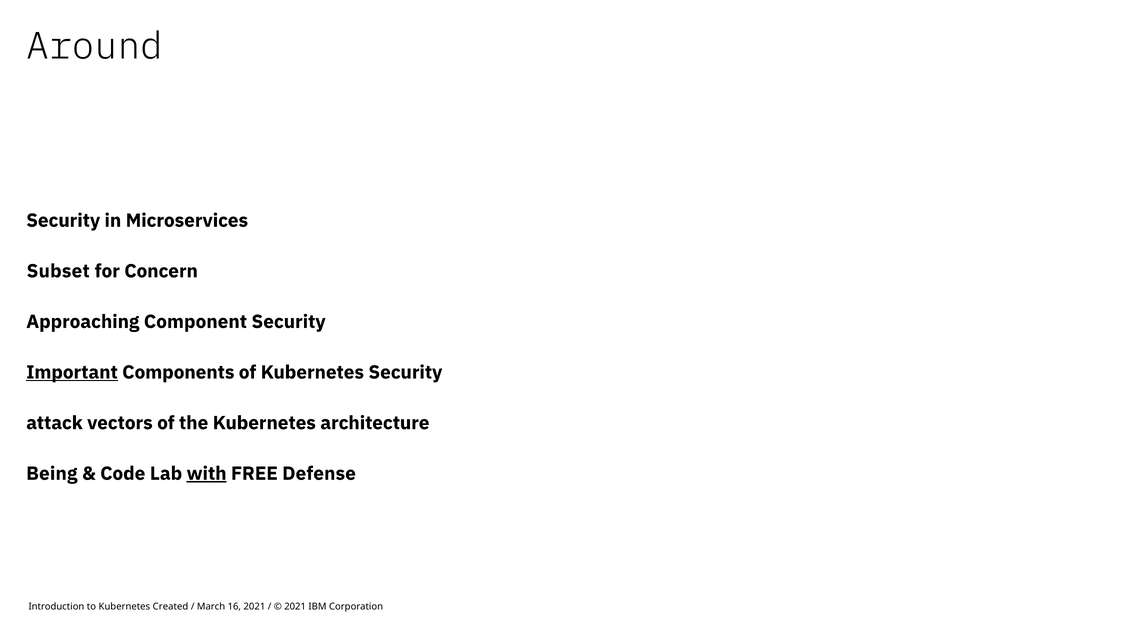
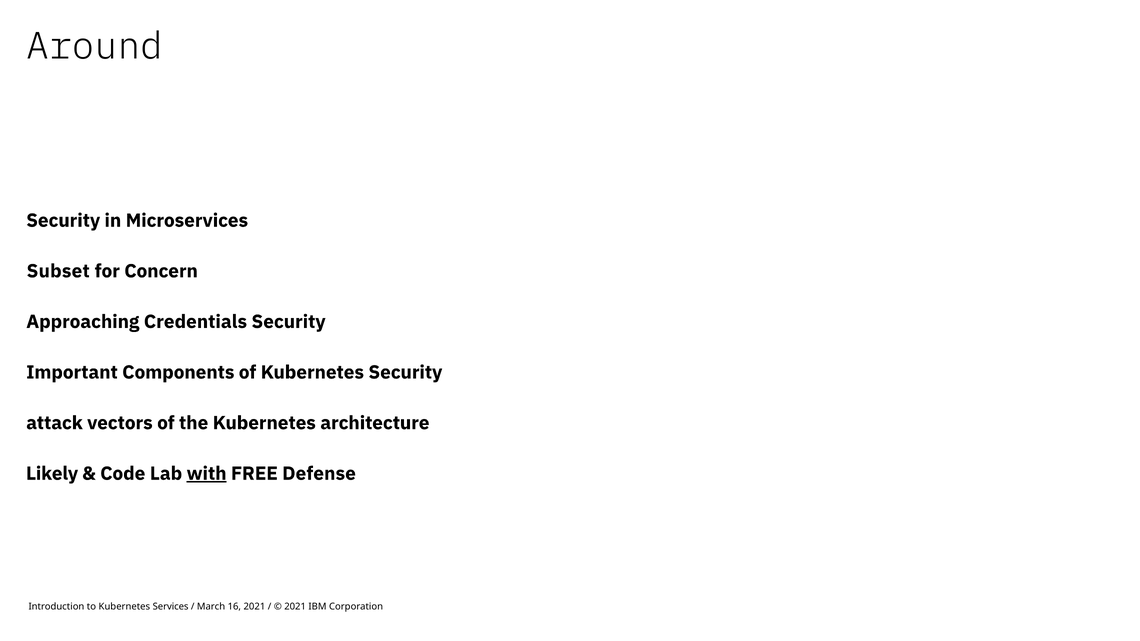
Component: Component -> Credentials
Important underline: present -> none
Being: Being -> Likely
Created: Created -> Services
